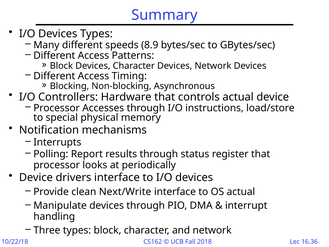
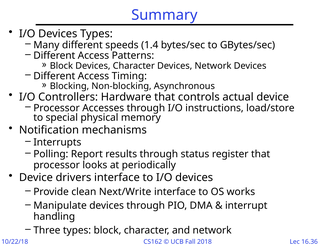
8.9: 8.9 -> 1.4
OS actual: actual -> works
